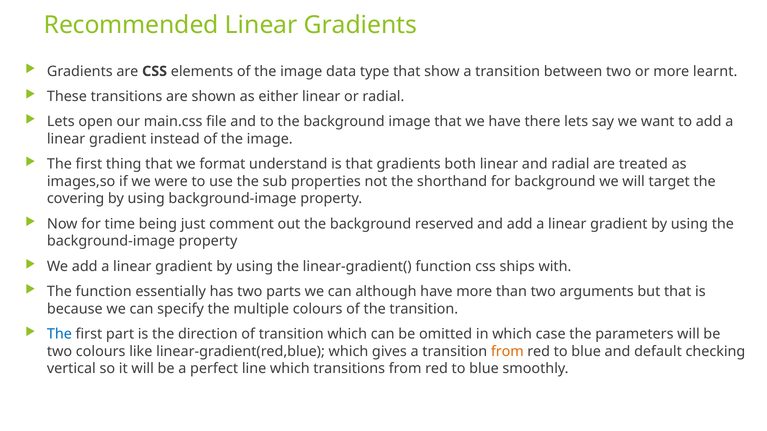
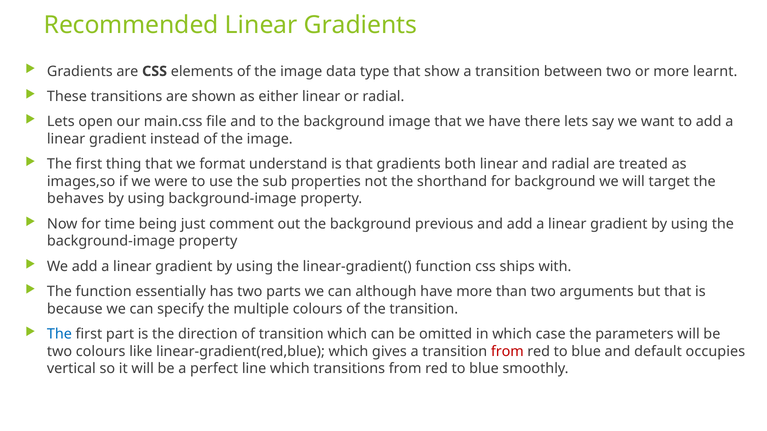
covering: covering -> behaves
reserved: reserved -> previous
from at (507, 352) colour: orange -> red
checking: checking -> occupies
